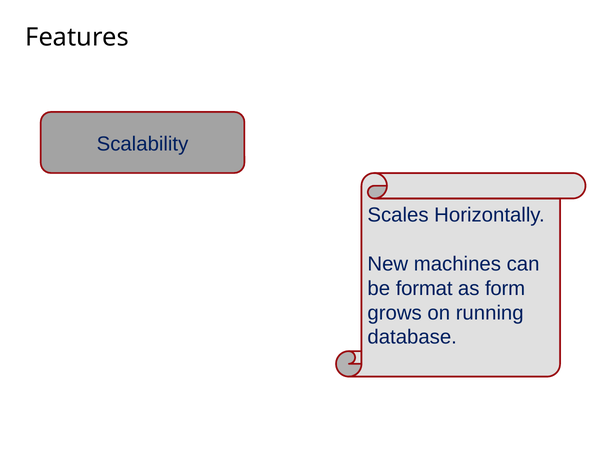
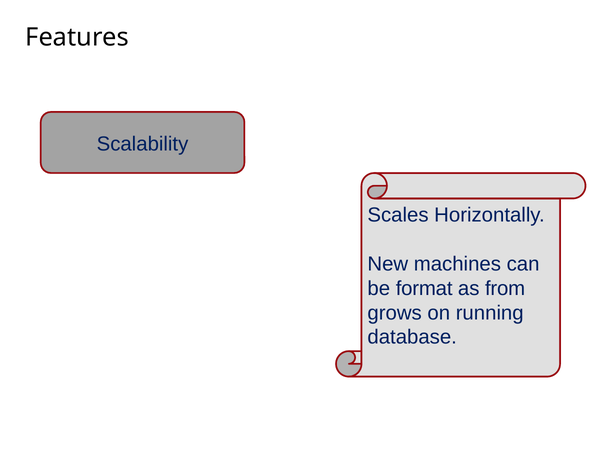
form: form -> from
